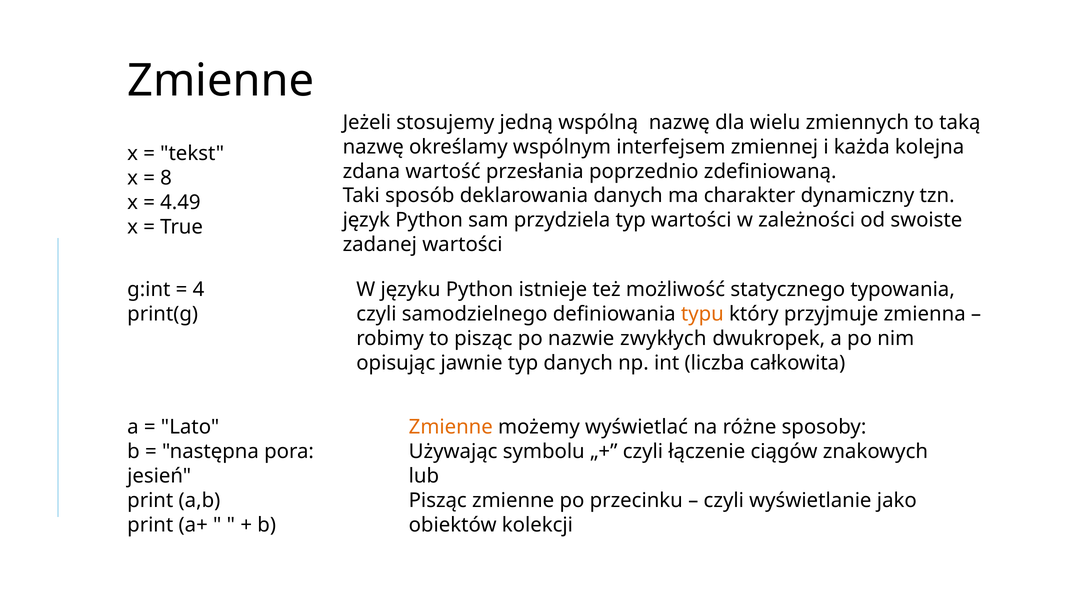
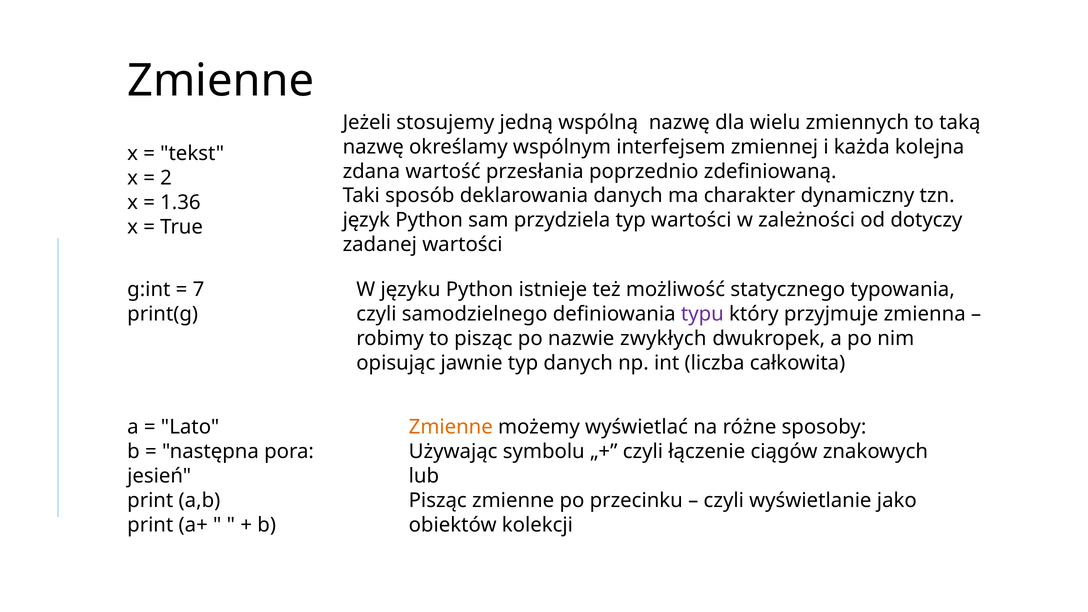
8: 8 -> 2
4.49: 4.49 -> 1.36
swoiste: swoiste -> dotyczy
4: 4 -> 7
typu colour: orange -> purple
